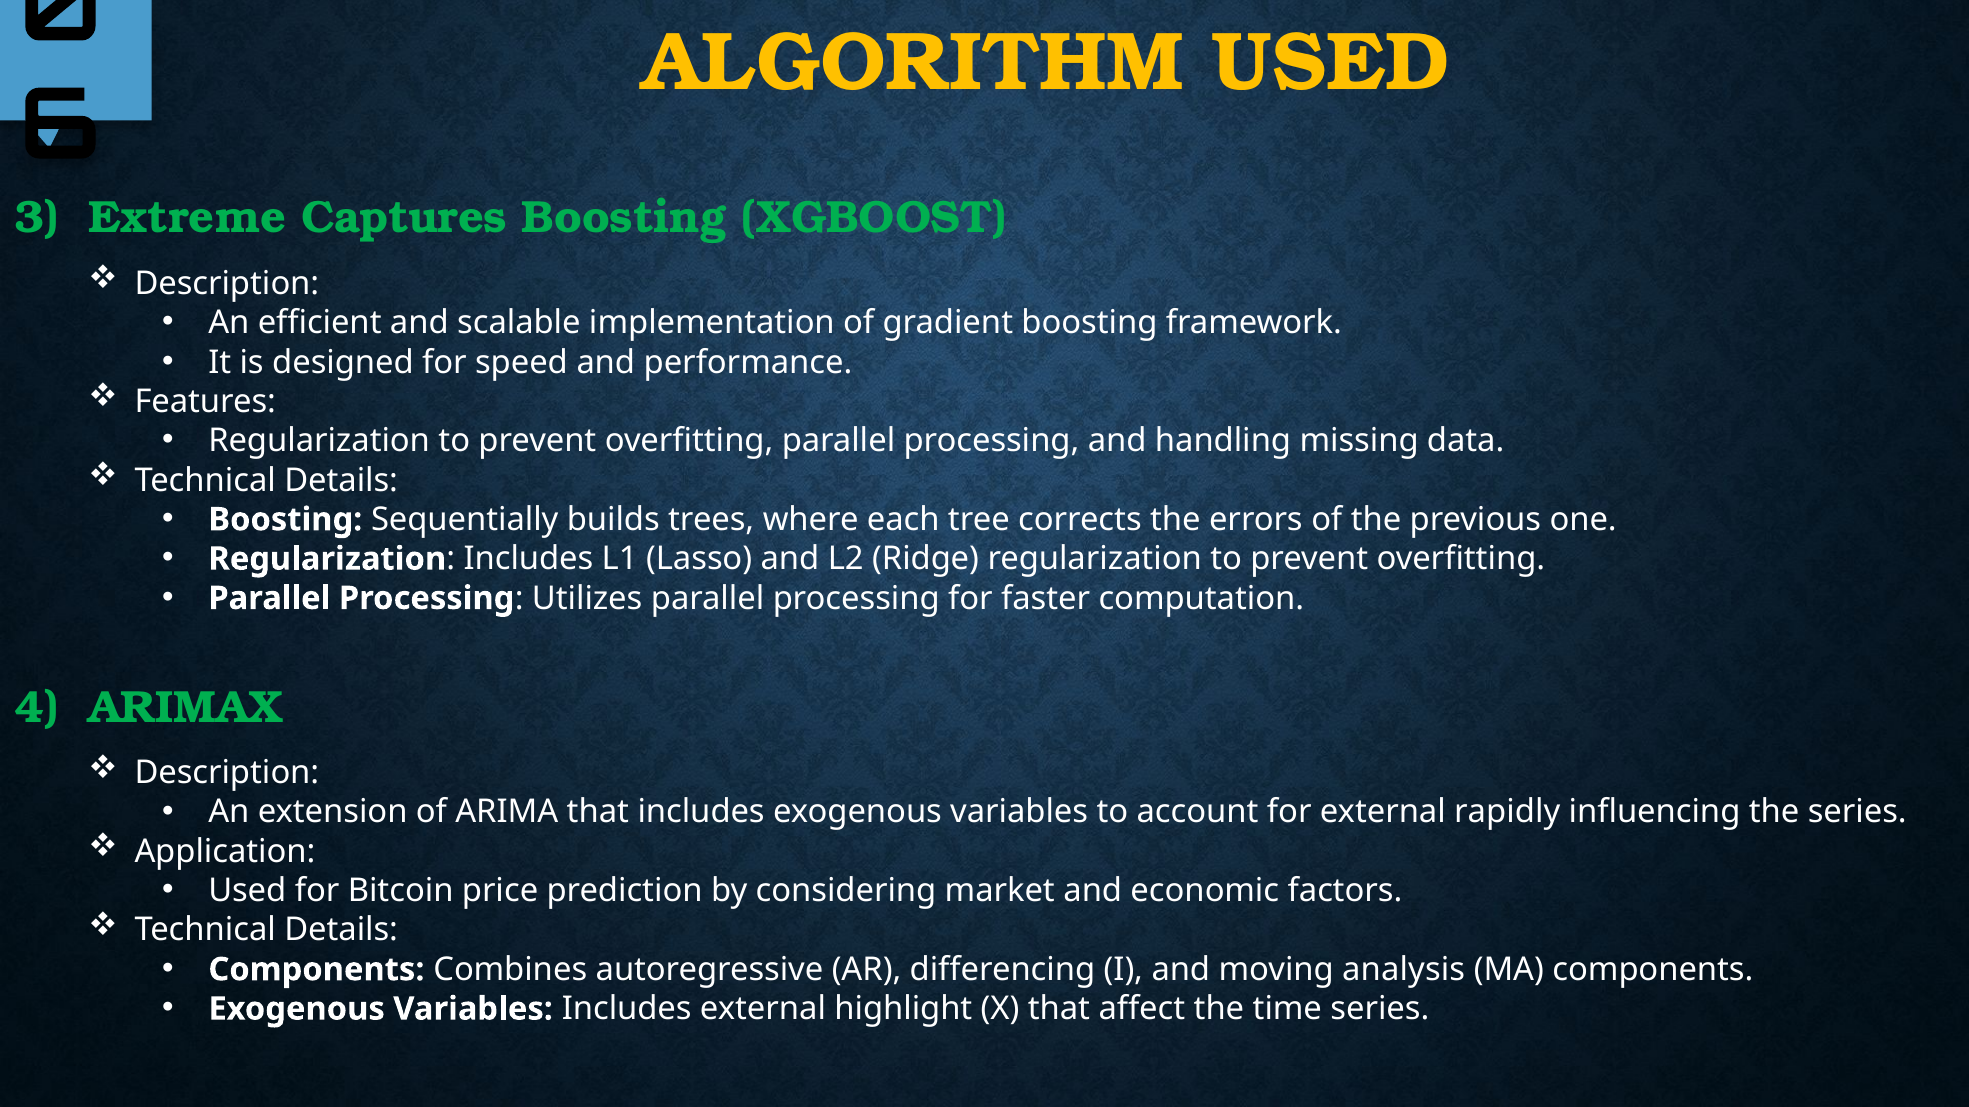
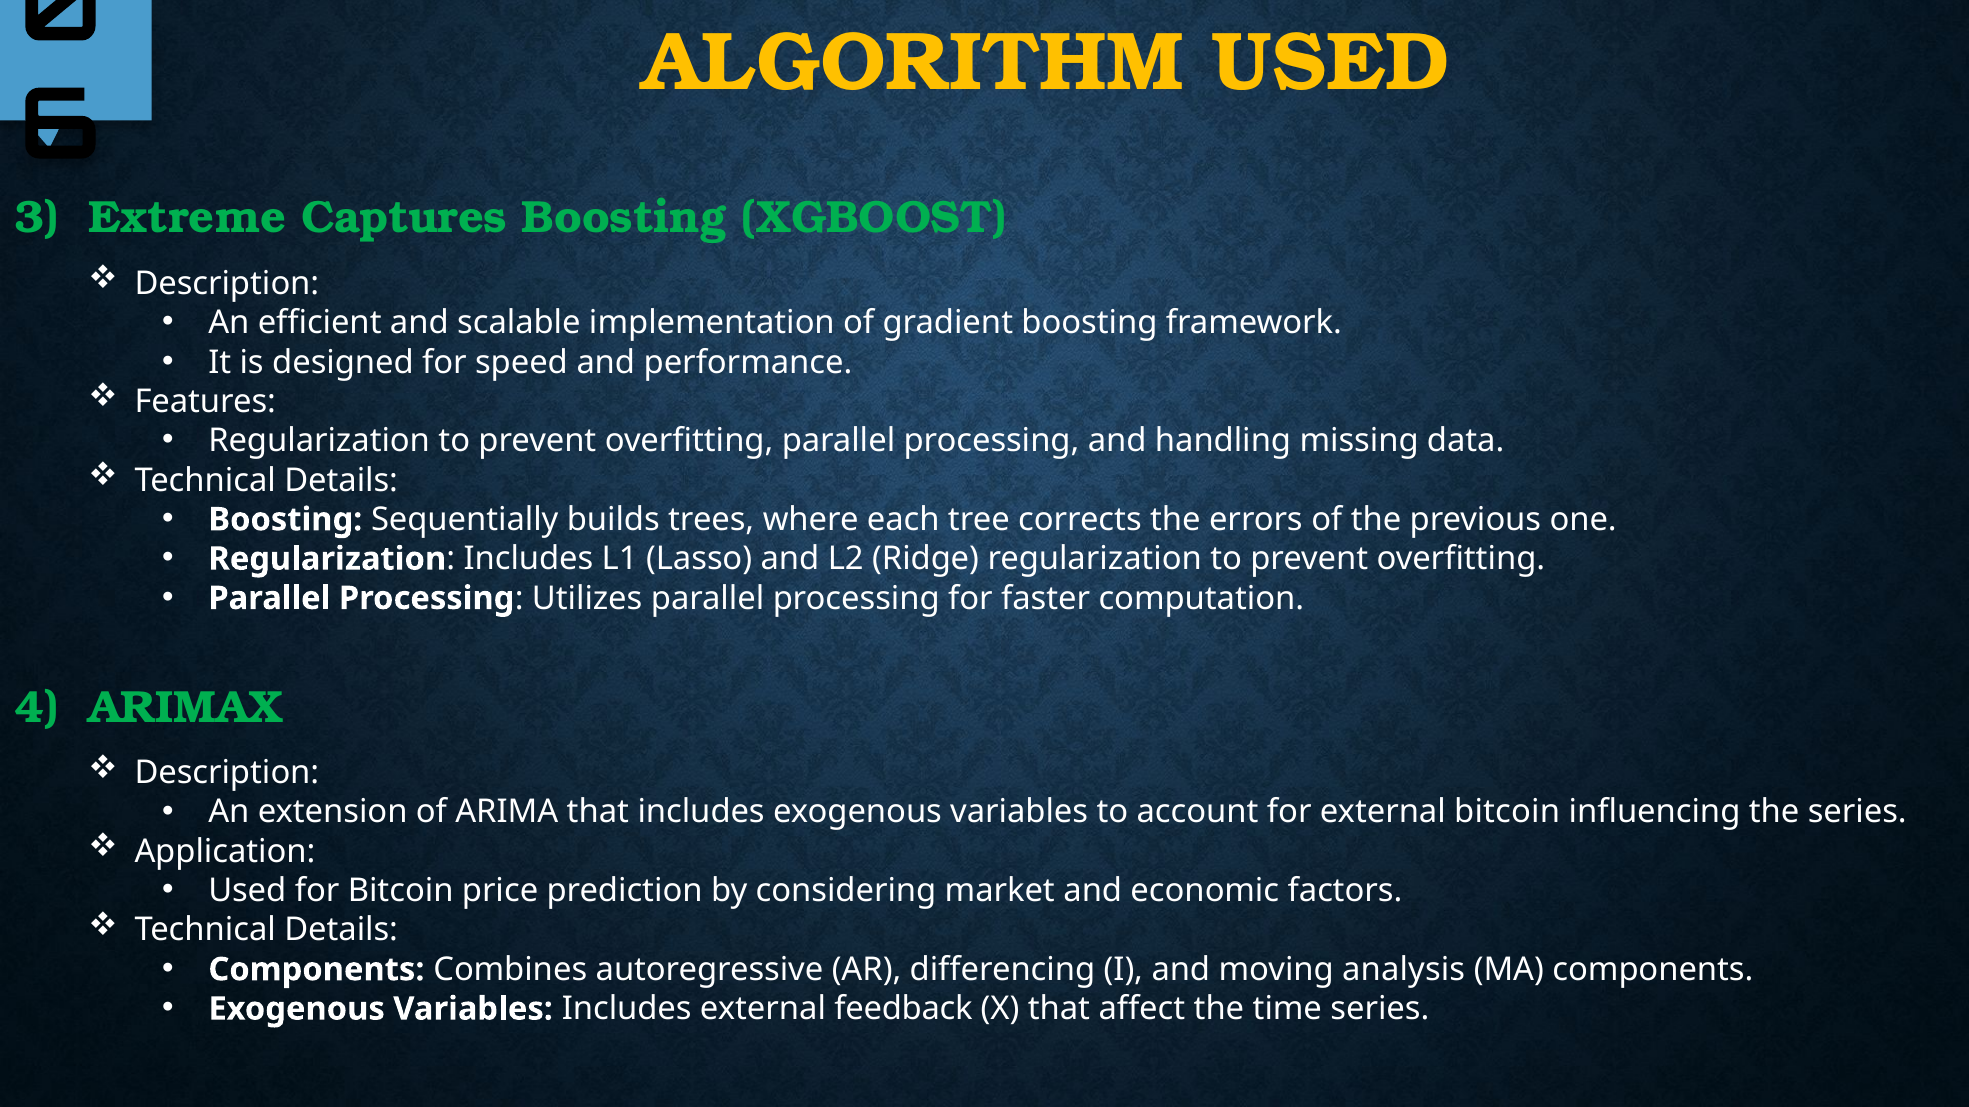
external rapidly: rapidly -> bitcoin
highlight: highlight -> feedback
